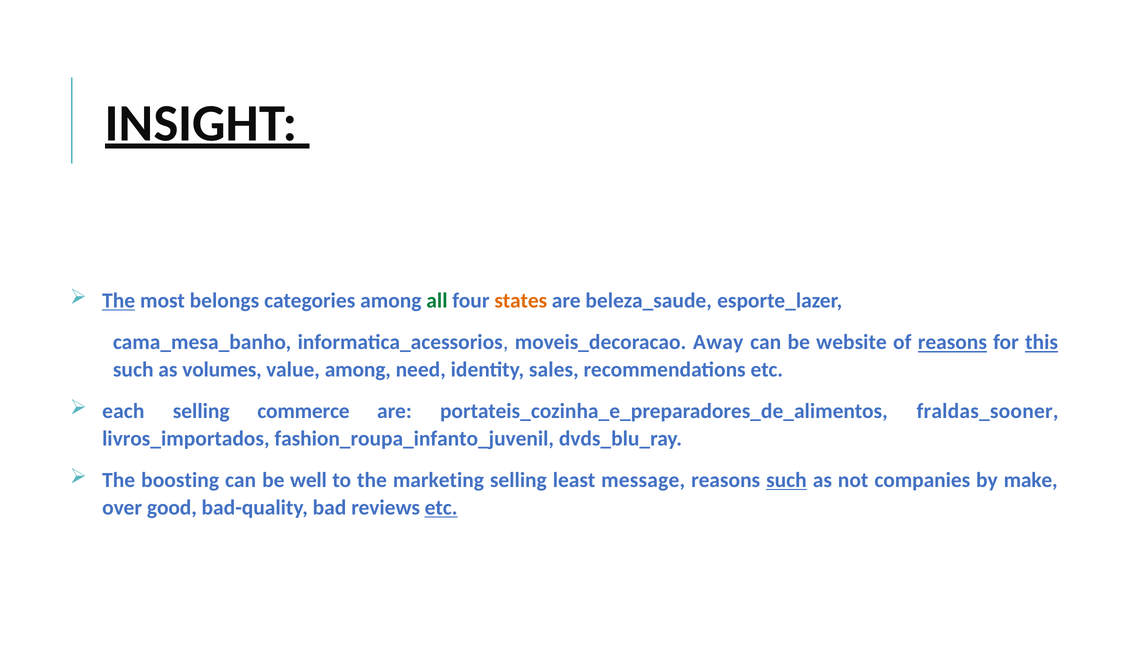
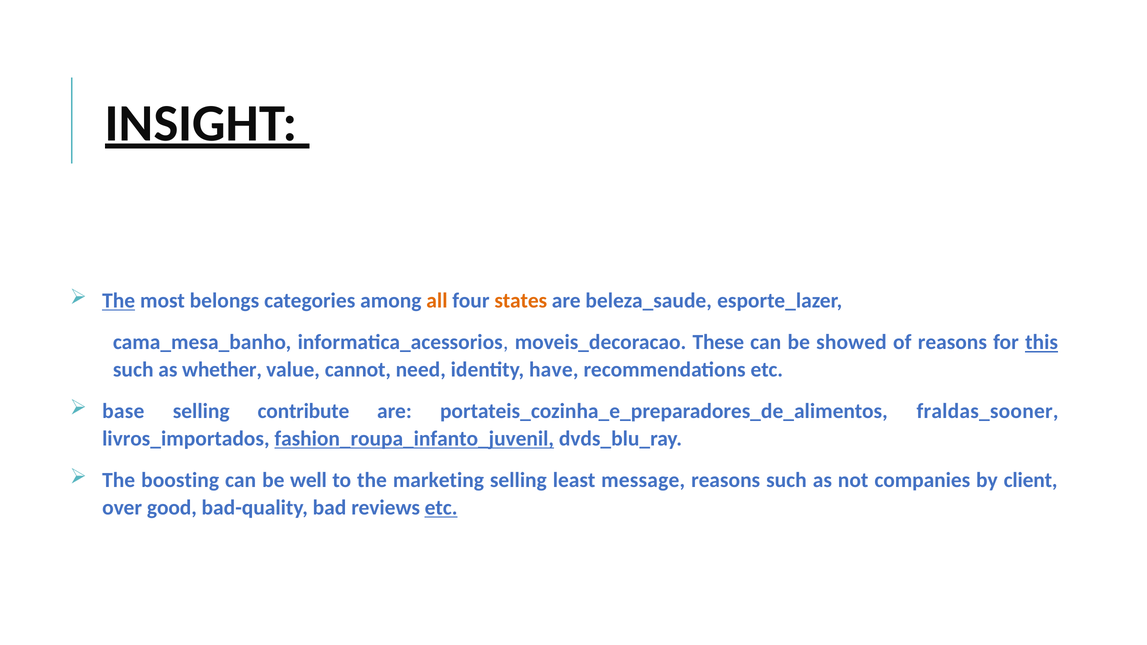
all colour: green -> orange
Away: Away -> These
website: website -> showed
reasons at (952, 342) underline: present -> none
volumes: volumes -> whether
value among: among -> cannot
sales: sales -> have
each: each -> base
commerce: commerce -> contribute
fashion_roupa_infanto_juvenil underline: none -> present
such at (786, 480) underline: present -> none
make: make -> client
